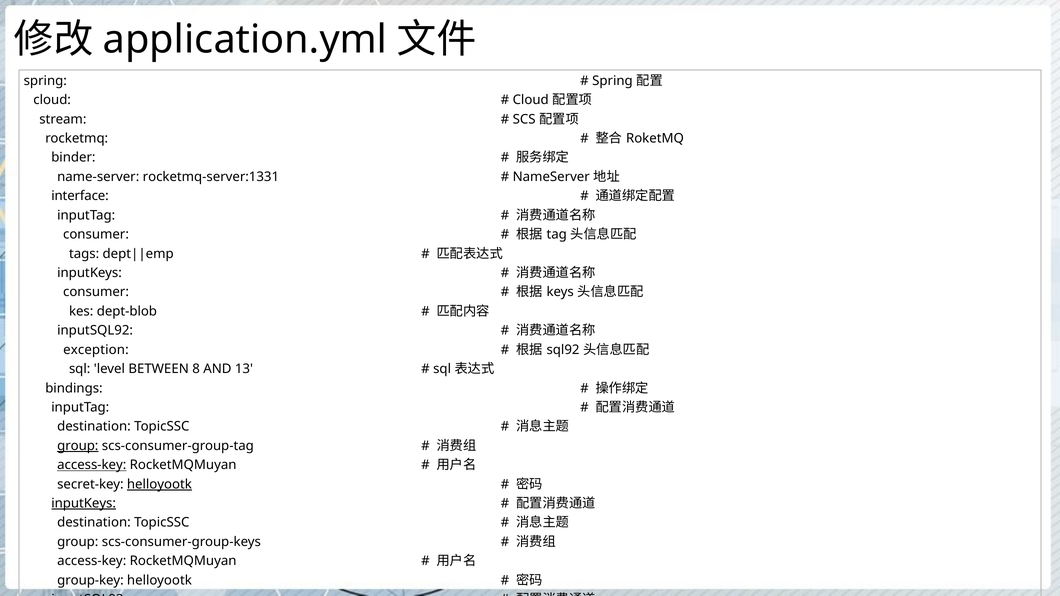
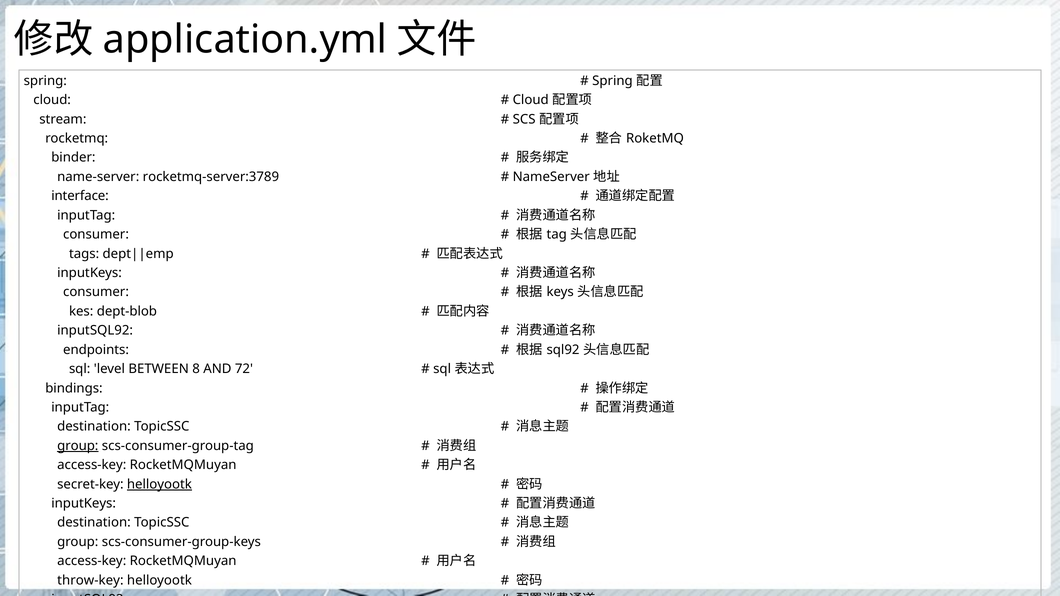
rocketmq-server:1331: rocketmq-server:1331 -> rocketmq-server:3789
exception: exception -> endpoints
13: 13 -> 72
access-key at (92, 465) underline: present -> none
inputKeys at (84, 504) underline: present -> none
group-key: group-key -> throw-key
